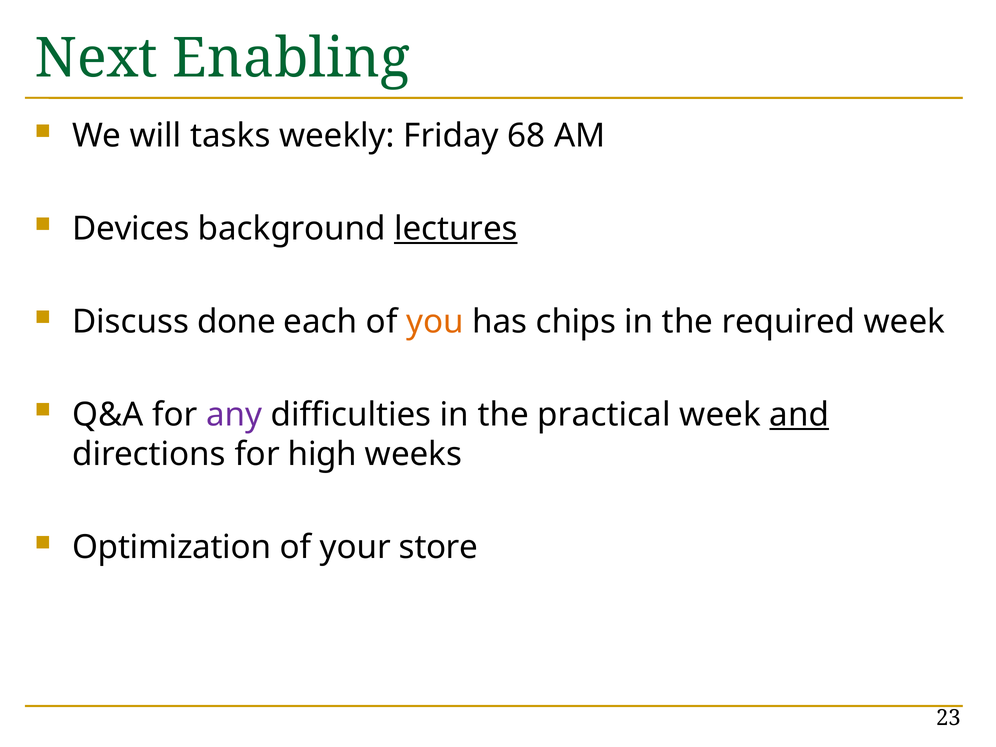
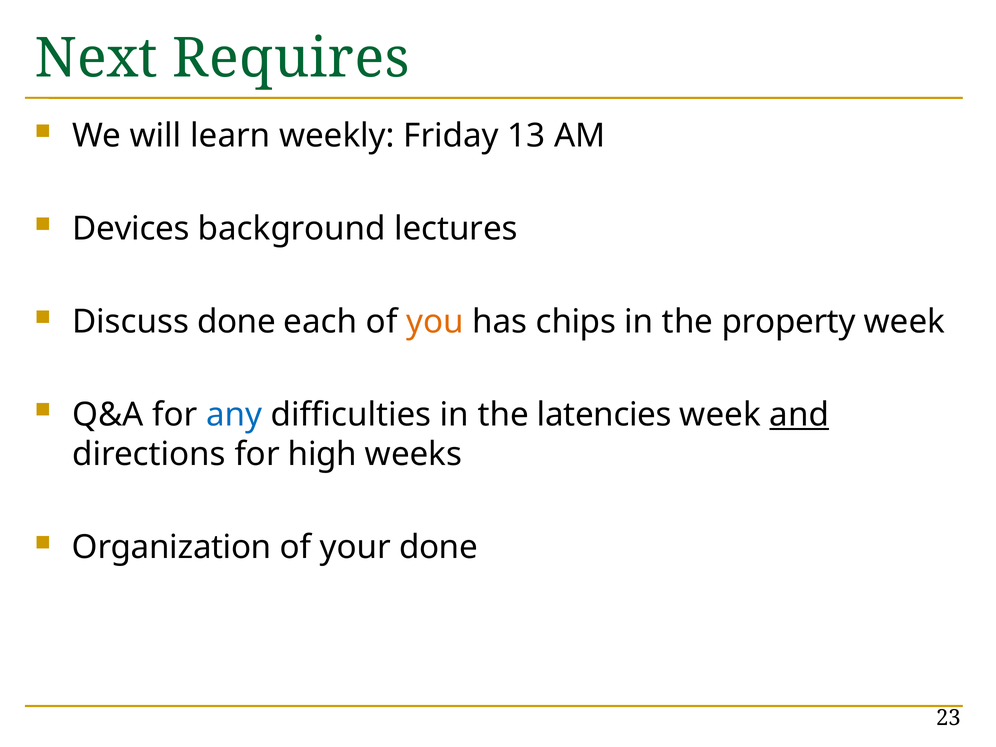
Enabling: Enabling -> Requires
tasks: tasks -> learn
68: 68 -> 13
lectures underline: present -> none
required: required -> property
any colour: purple -> blue
practical: practical -> latencies
Optimization: Optimization -> Organization
your store: store -> done
